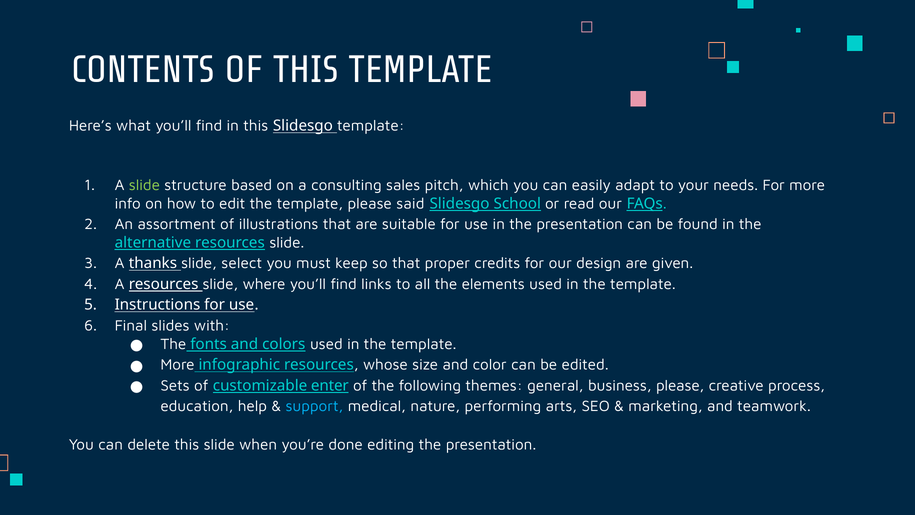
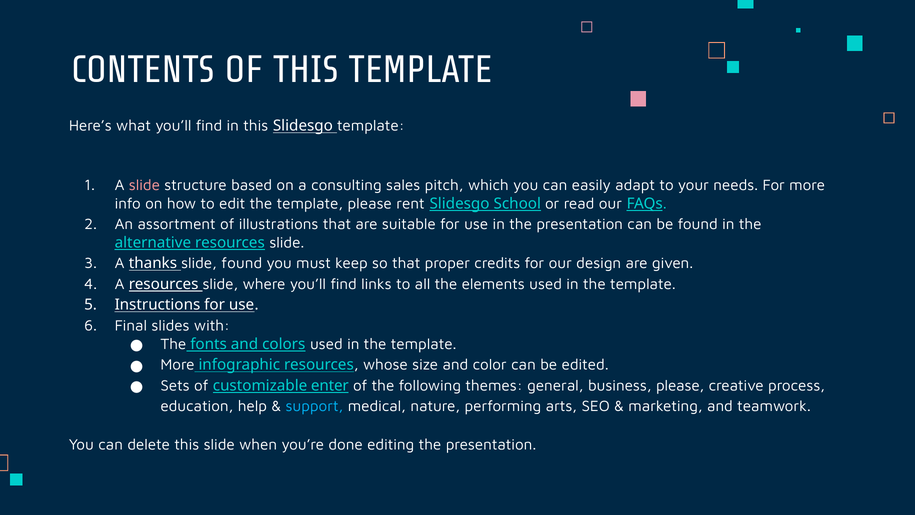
slide at (144, 185) colour: light green -> pink
said: said -> rent
slide select: select -> found
